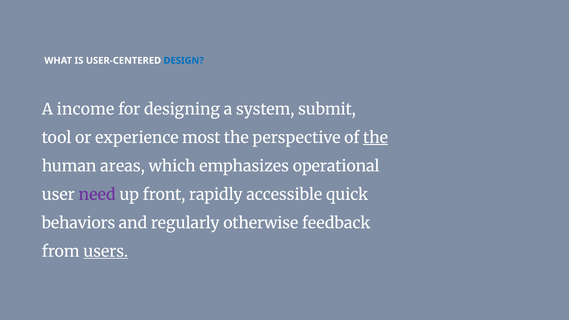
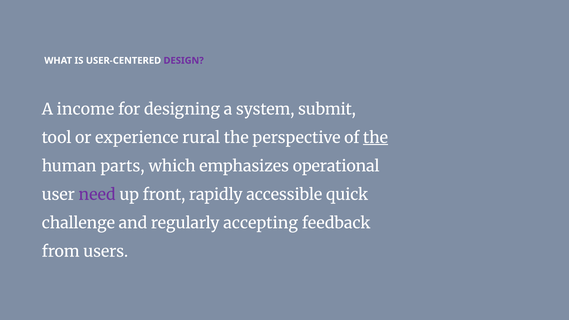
DESIGN colour: blue -> purple
most: most -> rural
areas: areas -> parts
behaviors: behaviors -> challenge
otherwise: otherwise -> accepting
users underline: present -> none
